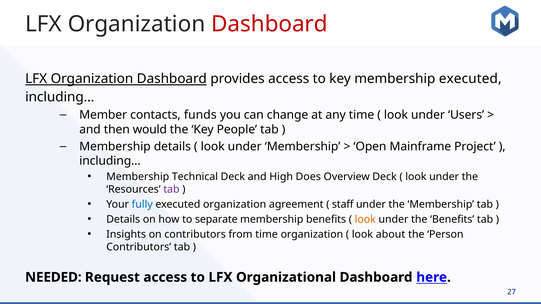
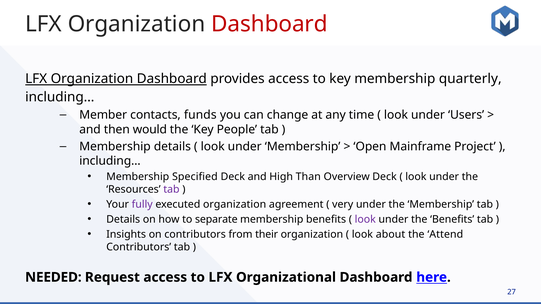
membership executed: executed -> quarterly
Technical: Technical -> Specified
Does: Does -> Than
fully colour: blue -> purple
staff: staff -> very
look at (365, 220) colour: orange -> purple
from time: time -> their
Person: Person -> Attend
